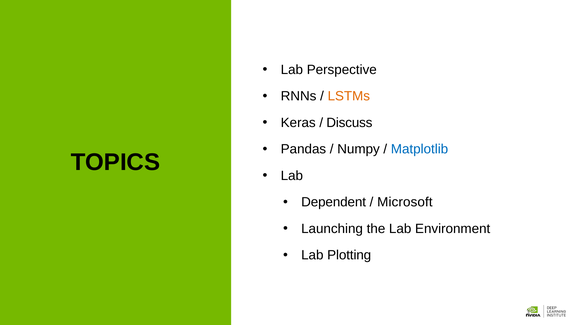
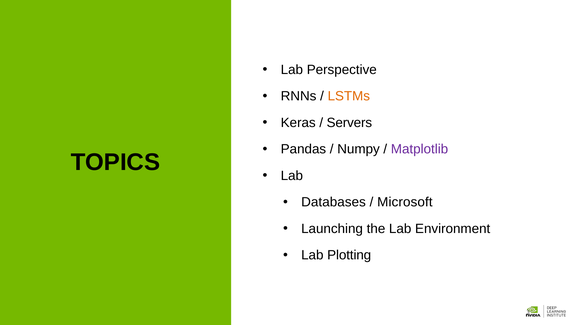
Discuss: Discuss -> Servers
Matplotlib colour: blue -> purple
Dependent: Dependent -> Databases
